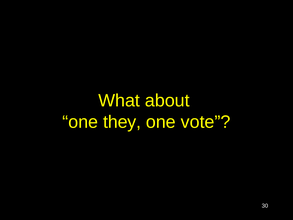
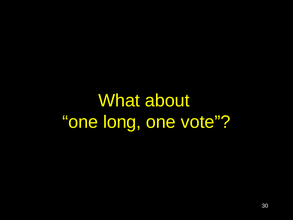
they: they -> long
